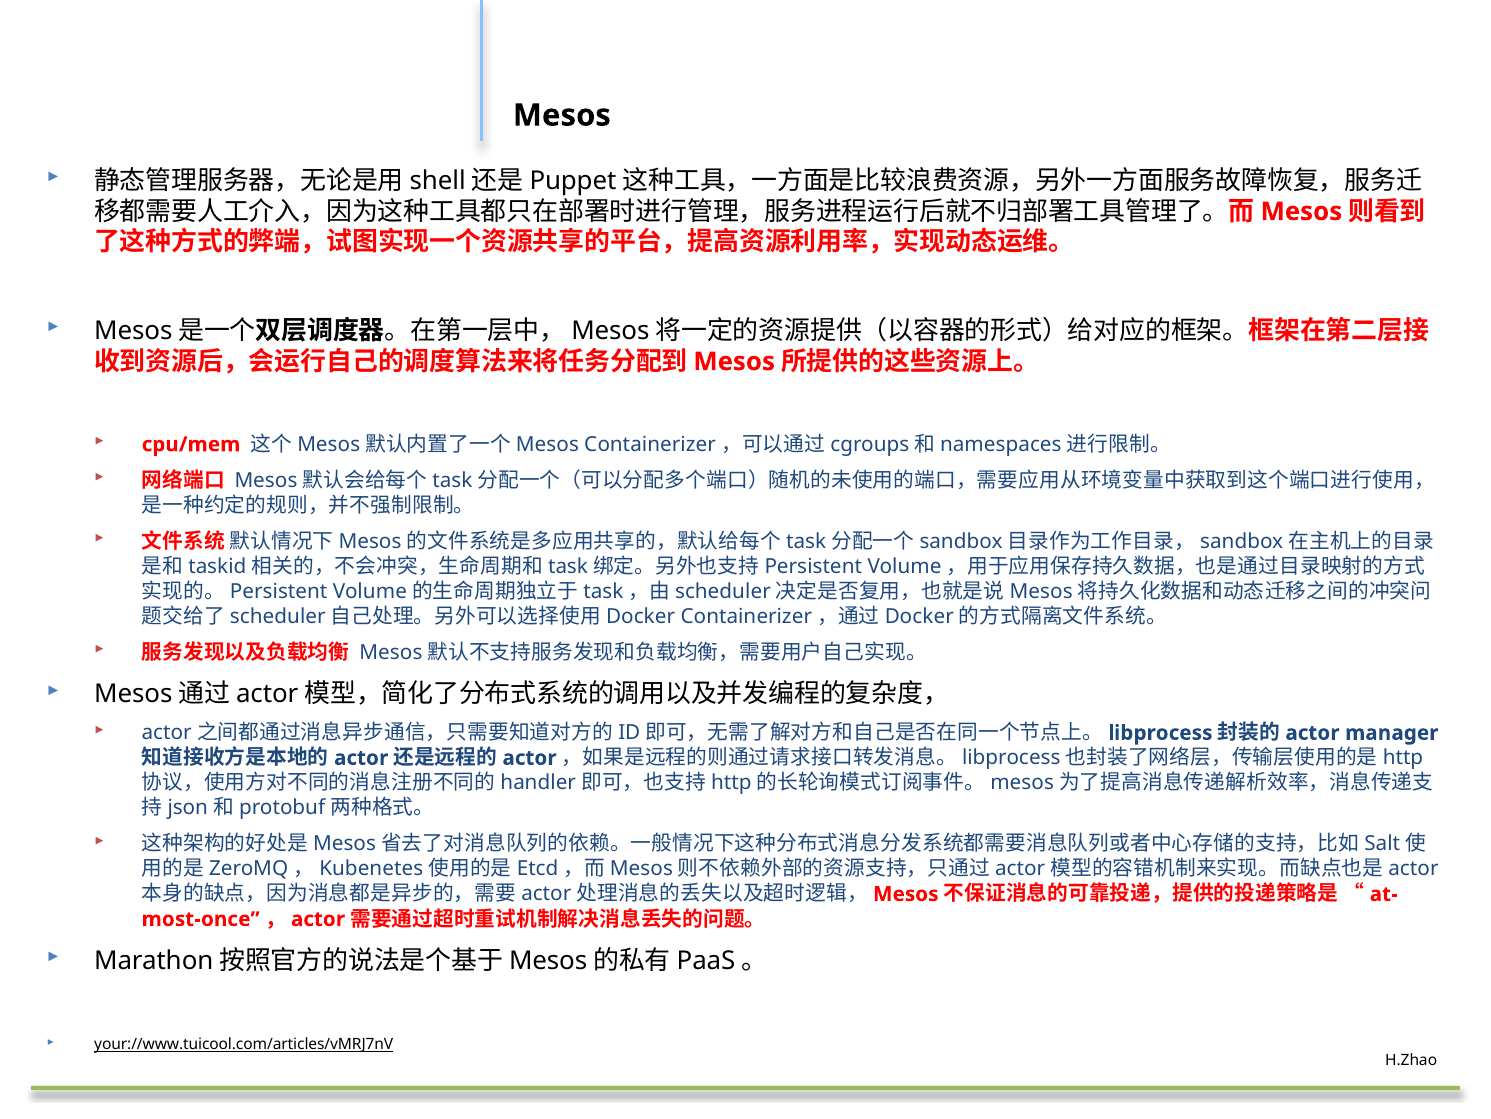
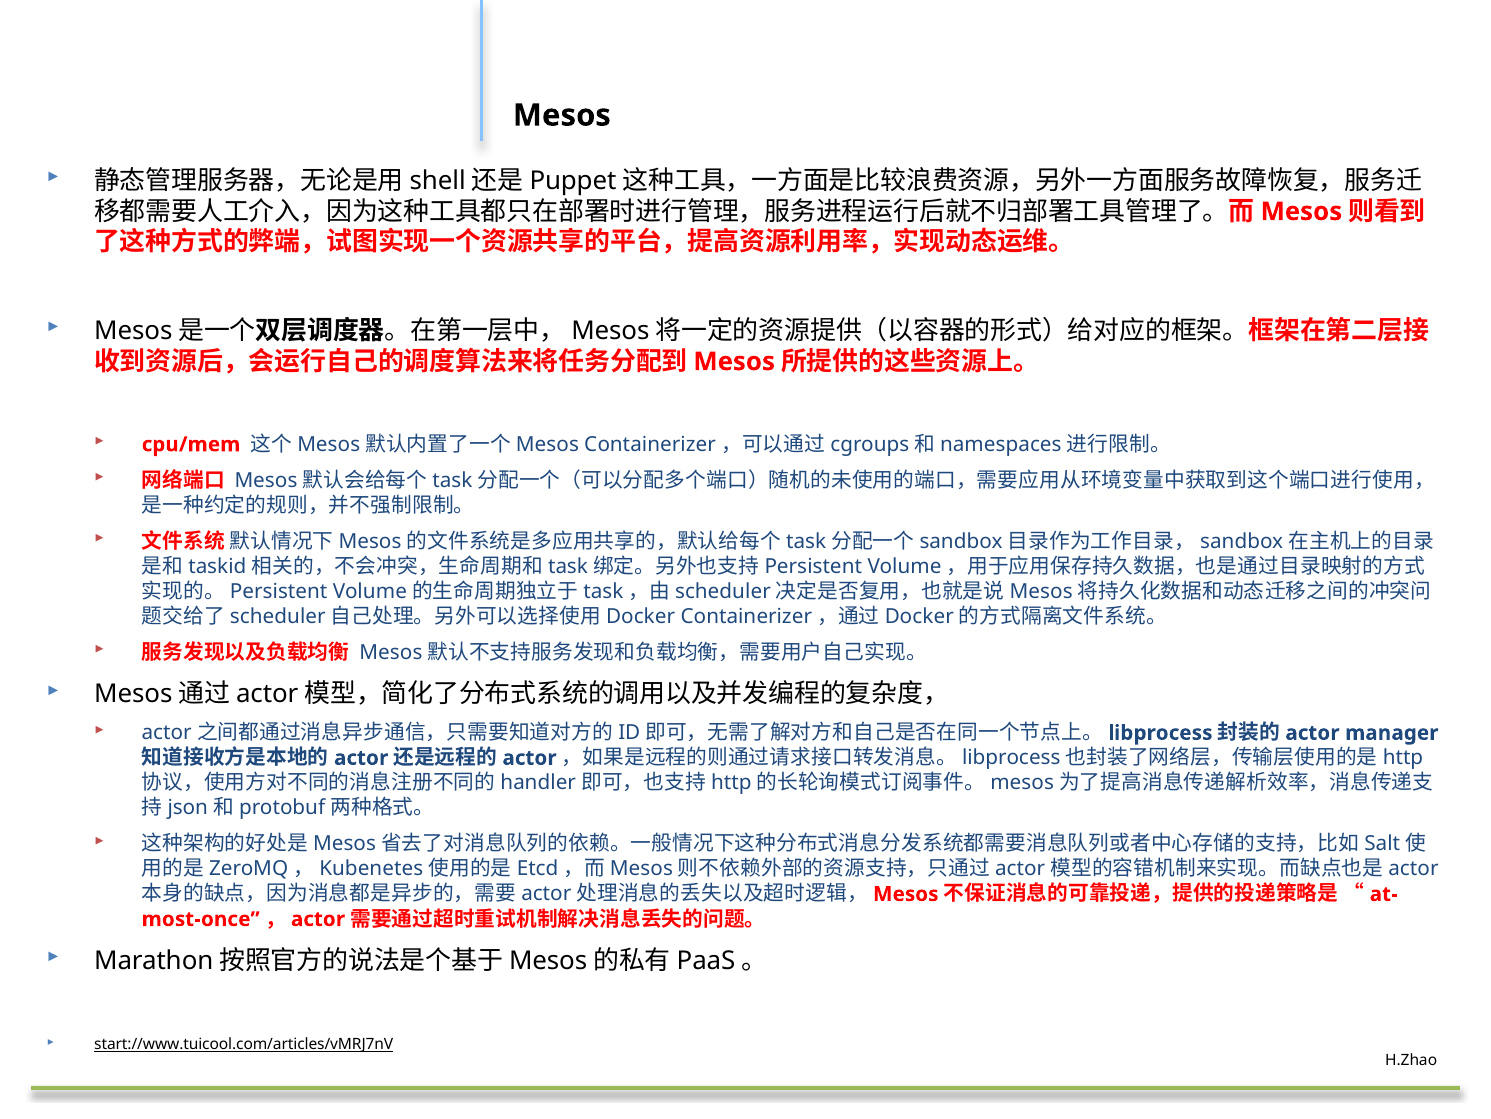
your://www.tuicool.com/articles/vMRJ7nV: your://www.tuicool.com/articles/vMRJ7nV -> start://www.tuicool.com/articles/vMRJ7nV
